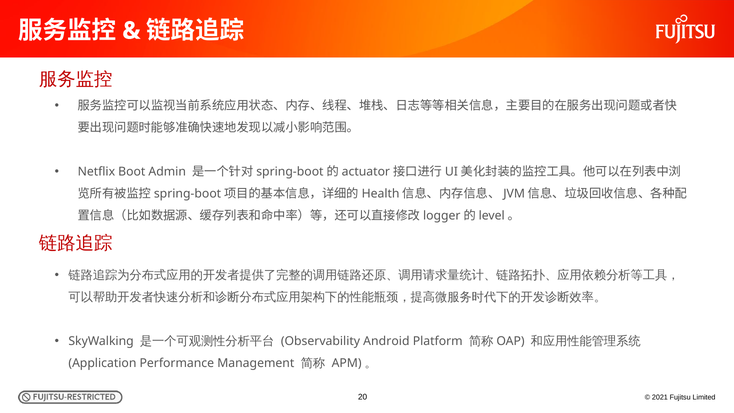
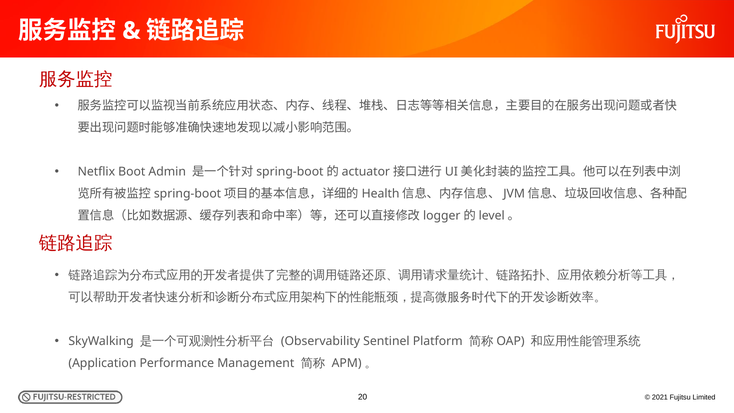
Android: Android -> Sentinel
